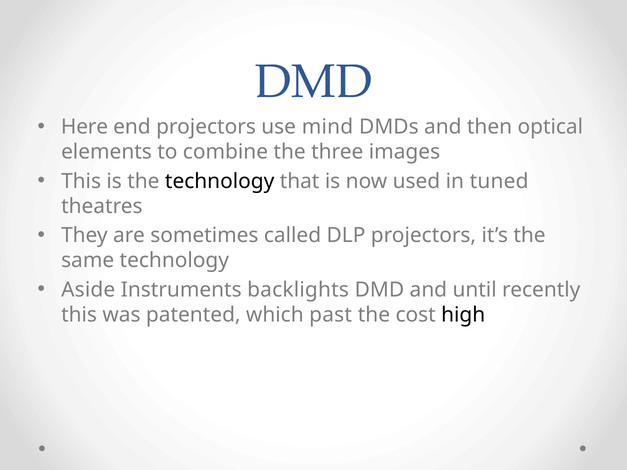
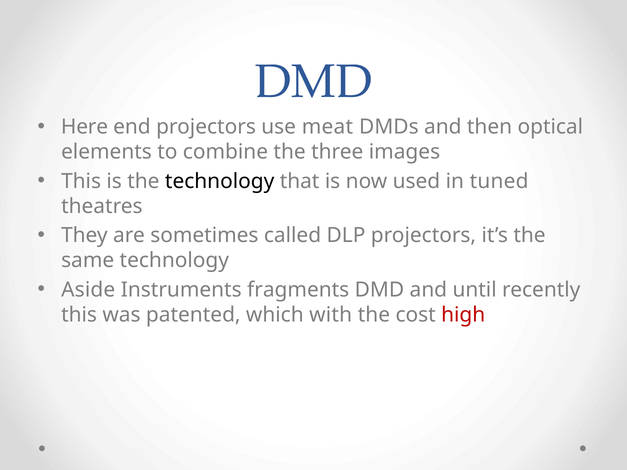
mind: mind -> meat
backlights: backlights -> fragments
past: past -> with
high colour: black -> red
